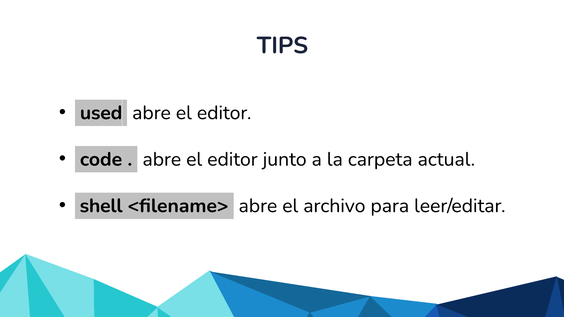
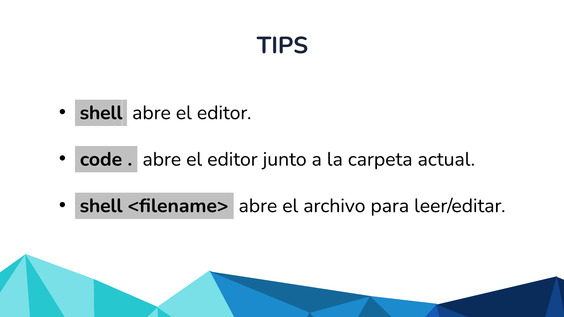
used at (101, 113): used -> shell
